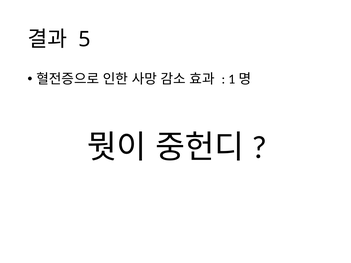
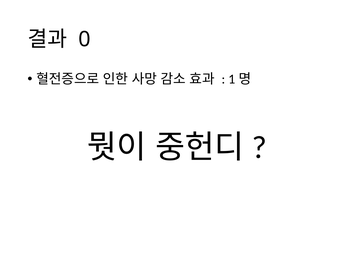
5: 5 -> 0
